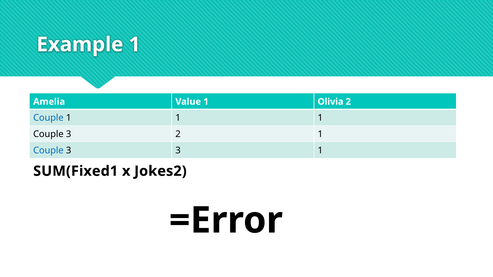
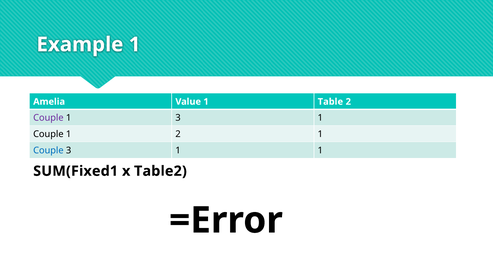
Olivia: Olivia -> Table
Couple at (48, 118) colour: blue -> purple
1 at (178, 118): 1 -> 3
3 at (69, 134): 3 -> 1
3 at (178, 151): 3 -> 1
Jokes2: Jokes2 -> Table2
